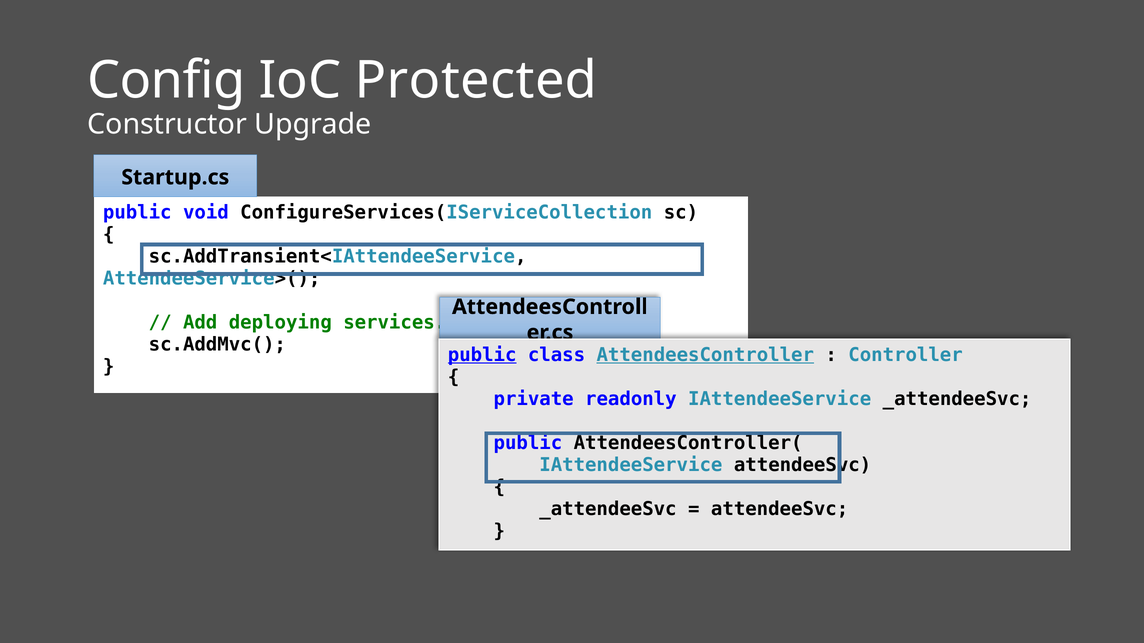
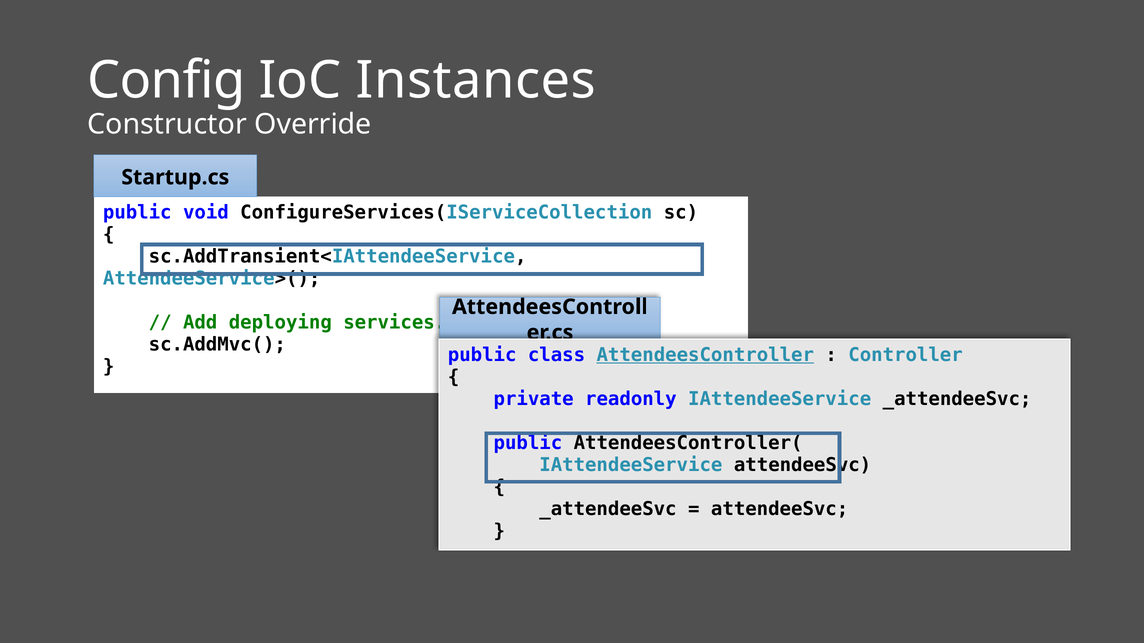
Protected: Protected -> Instances
Upgrade: Upgrade -> Override
public at (482, 355) underline: present -> none
